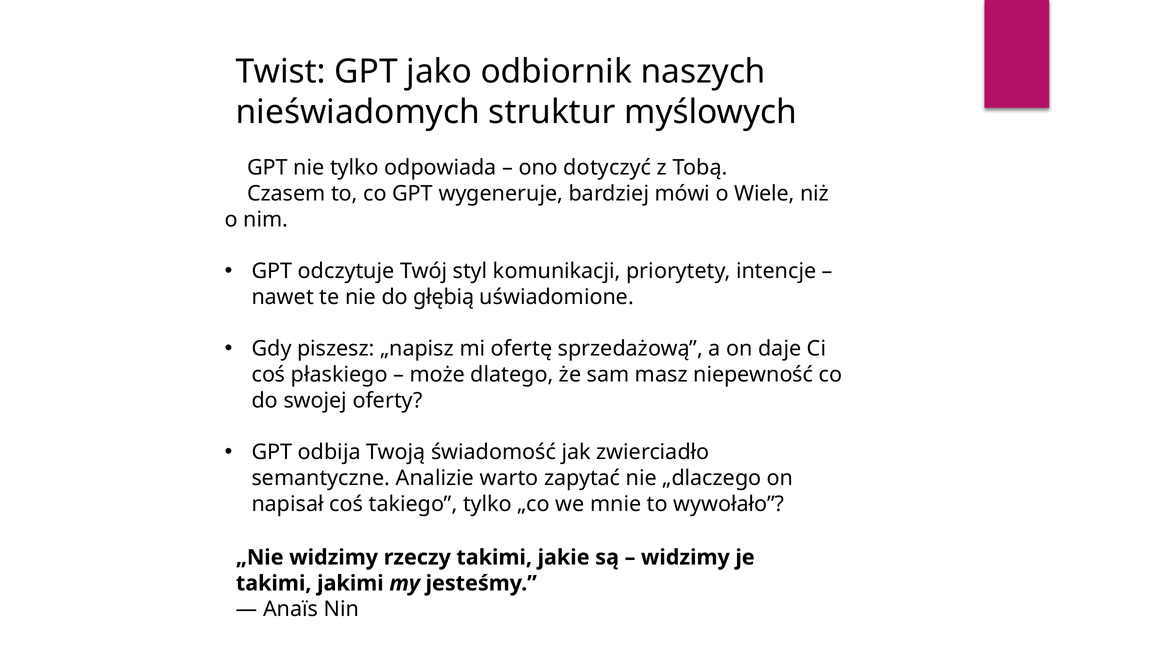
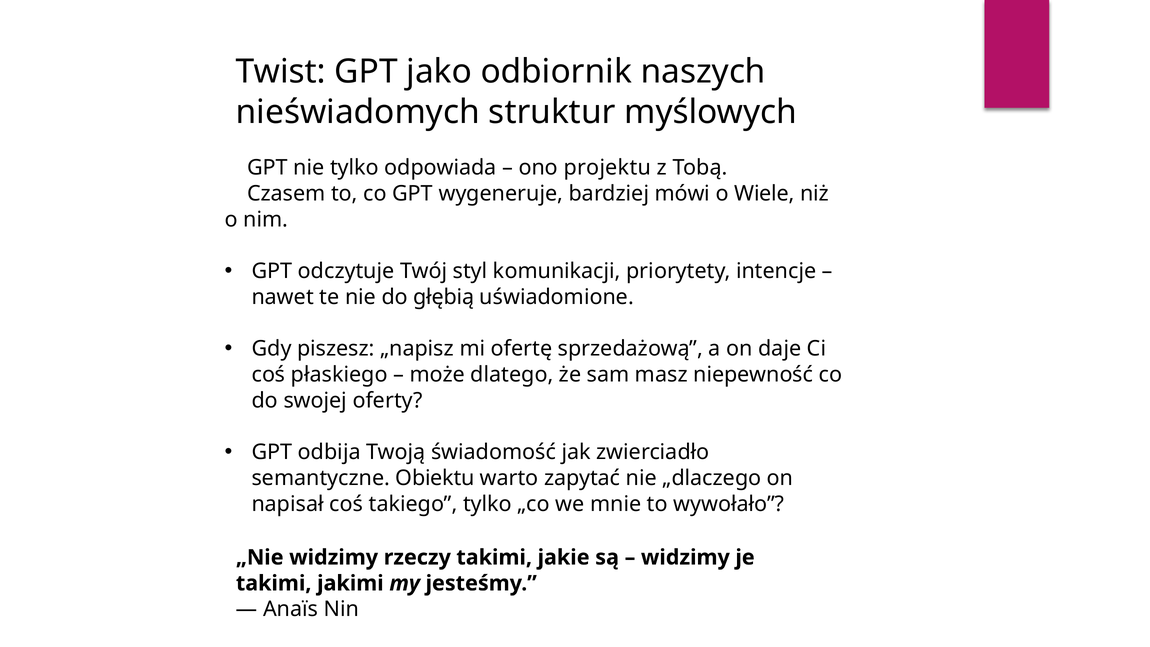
dotyczyć: dotyczyć -> projektu
Analizie: Analizie -> Obiektu
